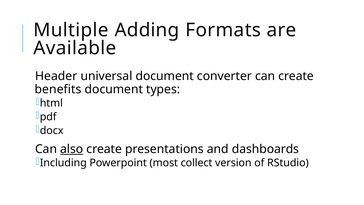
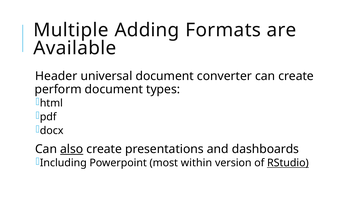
benefits: benefits -> perform
collect: collect -> within
RStudio underline: none -> present
